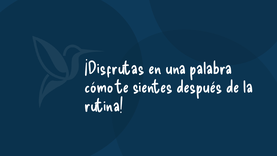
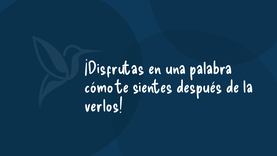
rutina: rutina -> verlos
